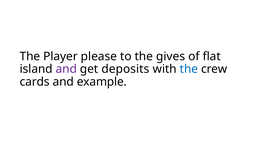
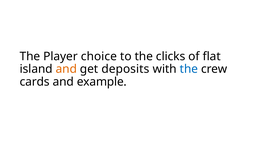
please: please -> choice
gives: gives -> clicks
and at (66, 69) colour: purple -> orange
